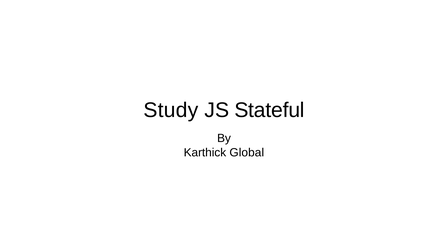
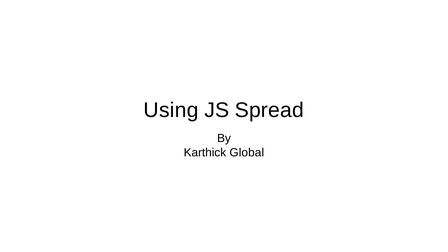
Study: Study -> Using
Stateful: Stateful -> Spread
